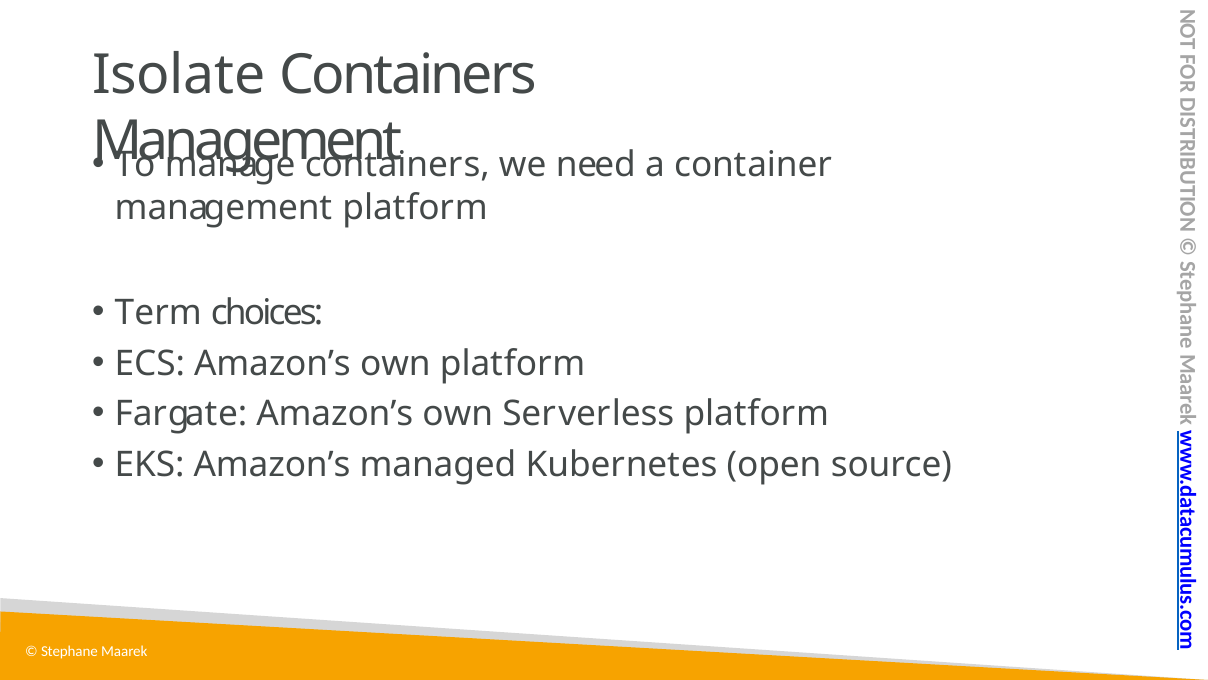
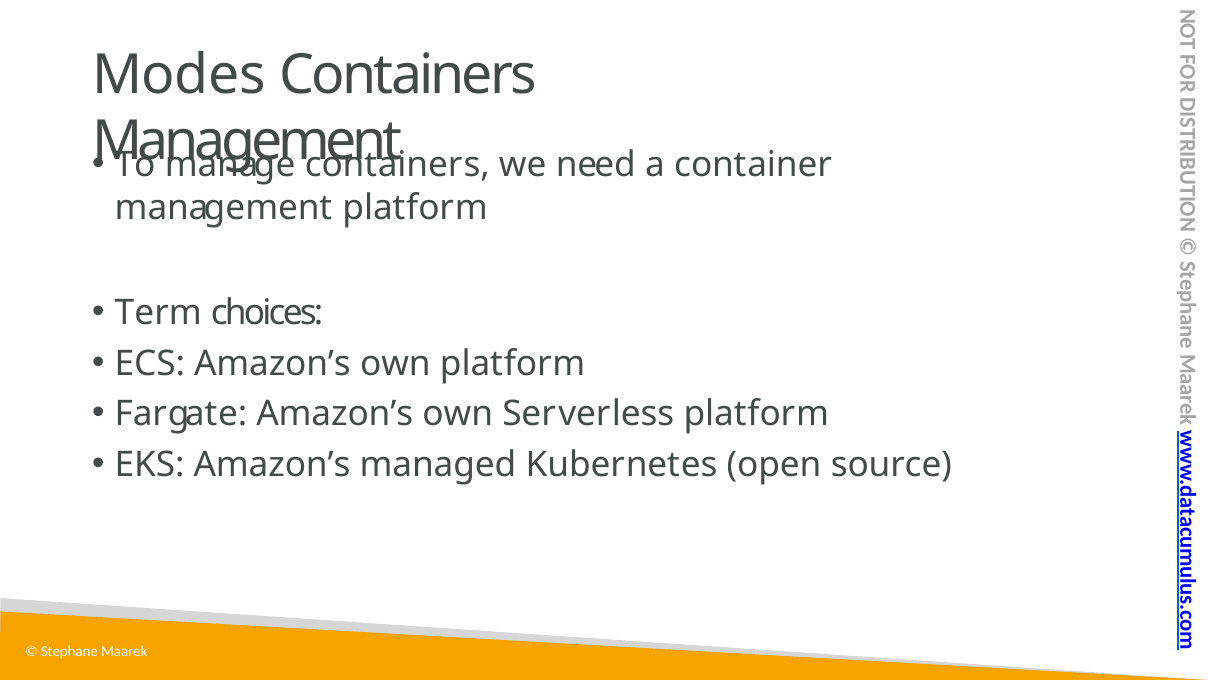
Isolate: Isolate -> Modes
